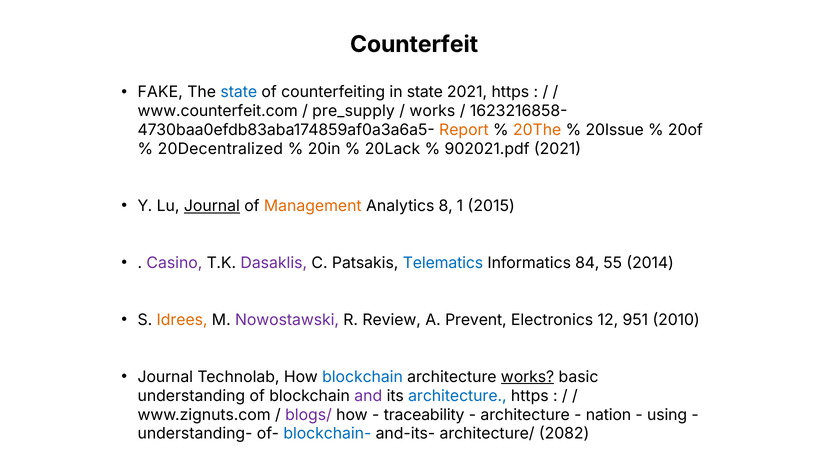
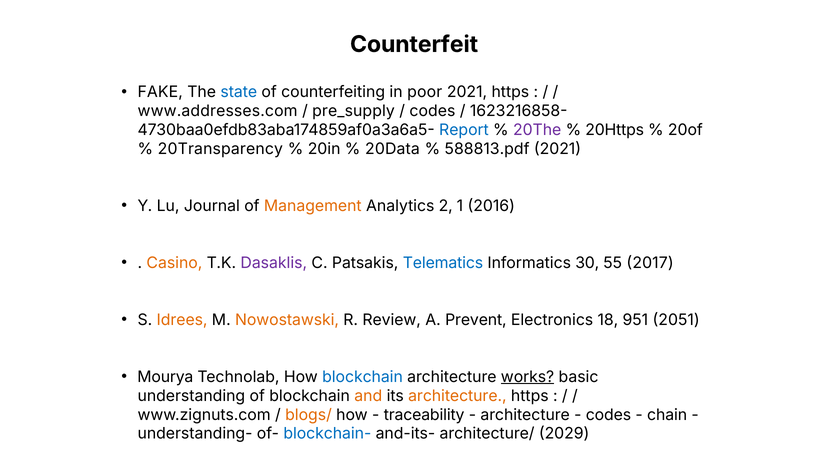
in state: state -> poor
www.counterfeit.com: www.counterfeit.com -> www.addresses.com
works at (432, 111): works -> codes
Report colour: orange -> blue
20The colour: orange -> purple
20Issue: 20Issue -> 20Https
20Decentralized: 20Decentralized -> 20Transparency
20Lack: 20Lack -> 20Data
902021.pdf: 902021.pdf -> 588813.pdf
Journal at (212, 206) underline: present -> none
8: 8 -> 2
2015: 2015 -> 2016
Casino colour: purple -> orange
84: 84 -> 30
2014: 2014 -> 2017
Nowostawski colour: purple -> orange
12: 12 -> 18
2010: 2010 -> 2051
Journal at (165, 377): Journal -> Mourya
and colour: purple -> orange
architecture at (457, 396) colour: blue -> orange
blogs/ colour: purple -> orange
nation at (608, 415): nation -> codes
using: using -> chain
2082: 2082 -> 2029
